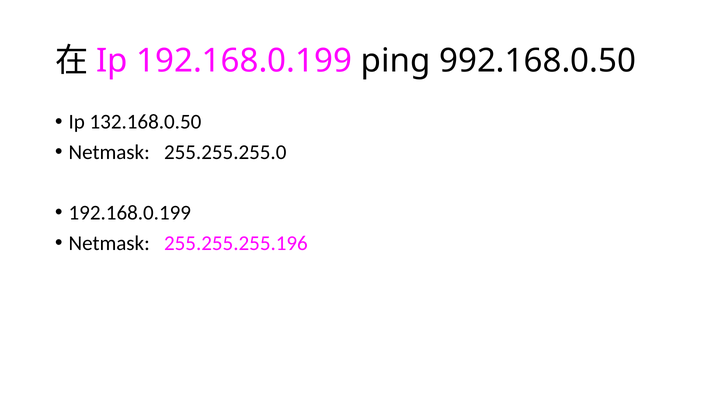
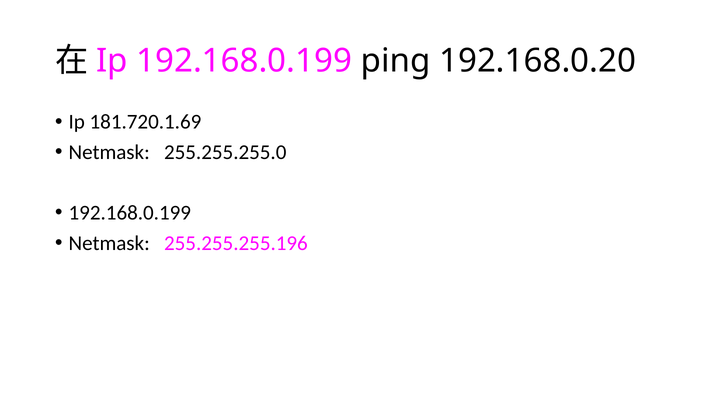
992.168.0.50: 992.168.0.50 -> 192.168.0.20
132.168.0.50: 132.168.0.50 -> 181.720.1.69
